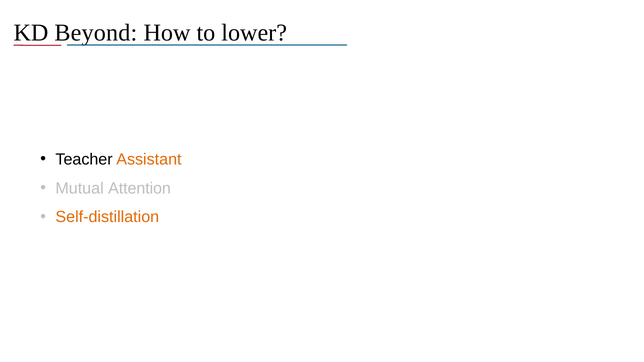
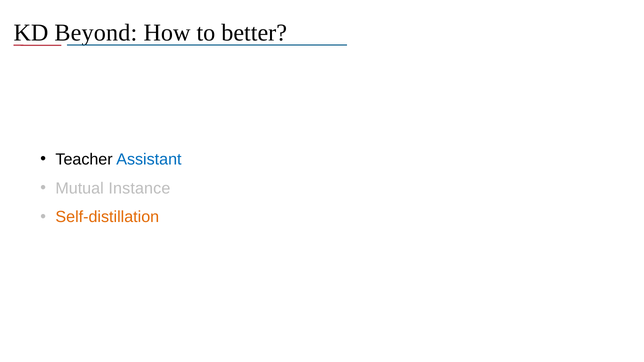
lower: lower -> better
Assistant colour: orange -> blue
Attention: Attention -> Instance
